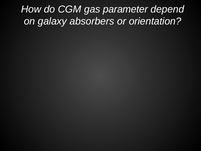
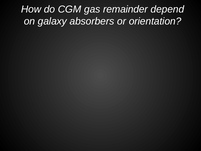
parameter: parameter -> remainder
